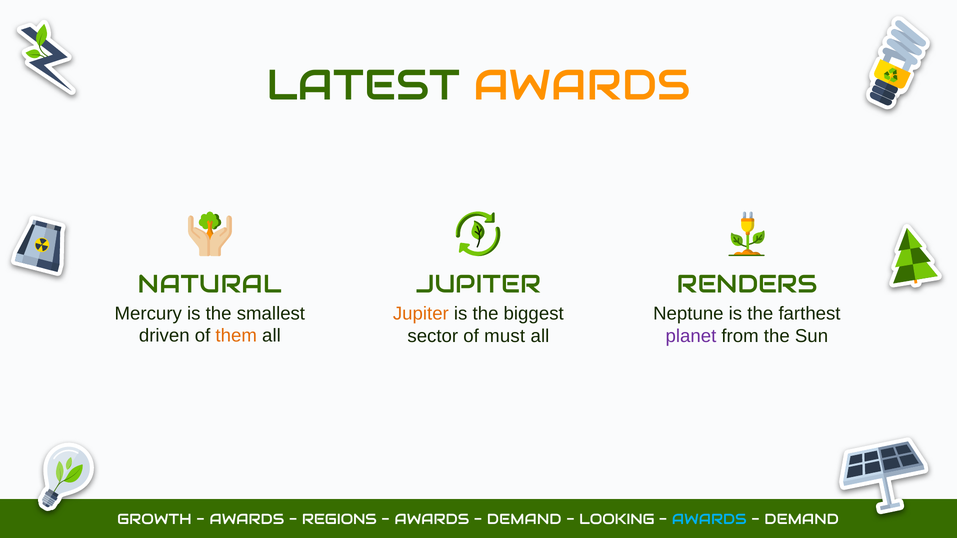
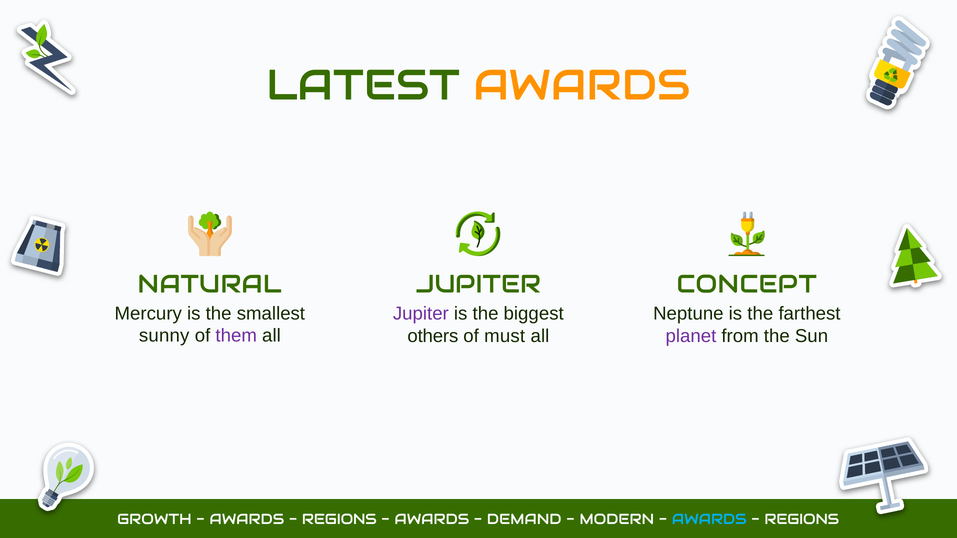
RENDERS: RENDERS -> CONCEPT
Jupiter at (421, 314) colour: orange -> purple
driven: driven -> sunny
them colour: orange -> purple
sector: sector -> others
LOOKING: LOOKING -> MODERN
DEMAND at (802, 520): DEMAND -> REGIONS
